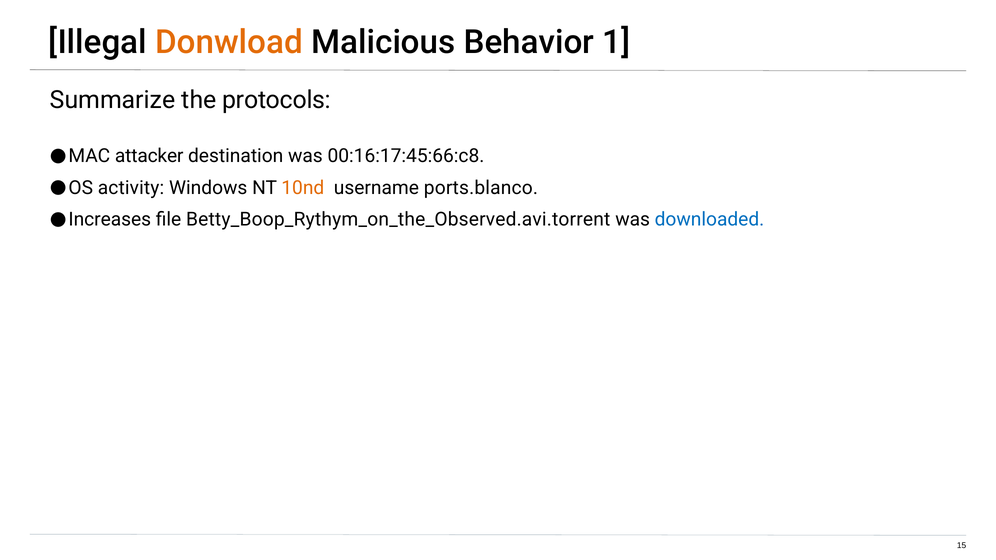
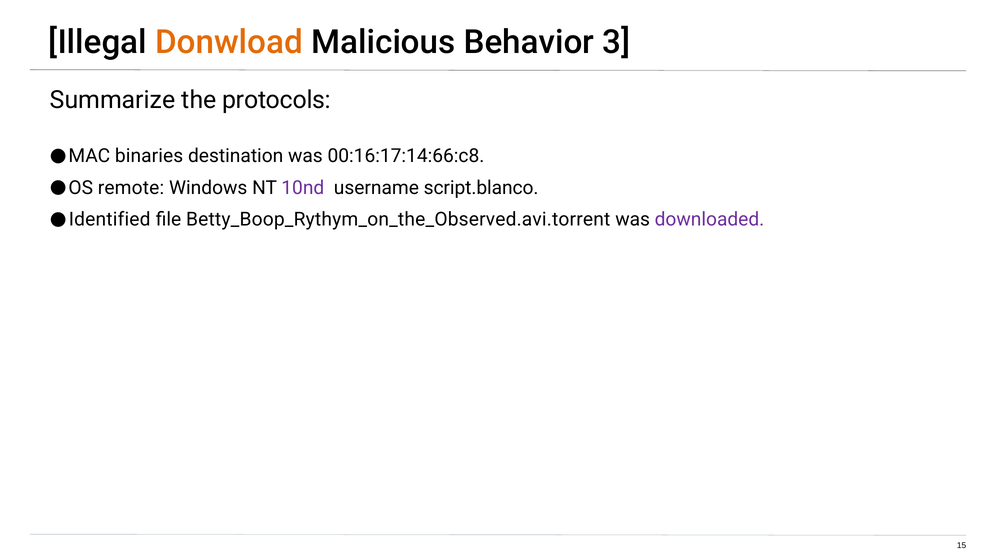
1: 1 -> 3
attacker: attacker -> binaries
00:16:17:45:66:c8: 00:16:17:45:66:c8 -> 00:16:17:14:66:c8
activity: activity -> remote
10nd colour: orange -> purple
ports.blanco: ports.blanco -> script.blanco
Increases: Increases -> Identified
downloaded colour: blue -> purple
